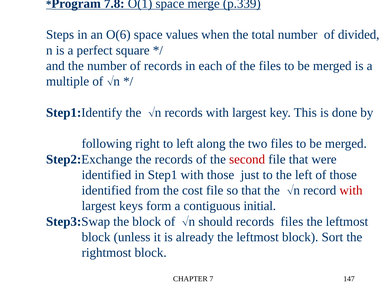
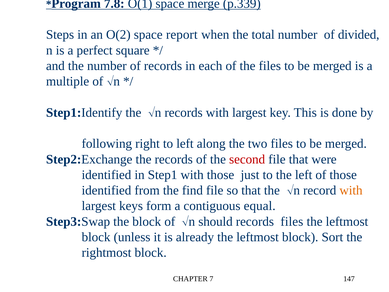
O(6: O(6 -> O(2
values: values -> report
cost: cost -> find
with at (351, 190) colour: red -> orange
initial: initial -> equal
